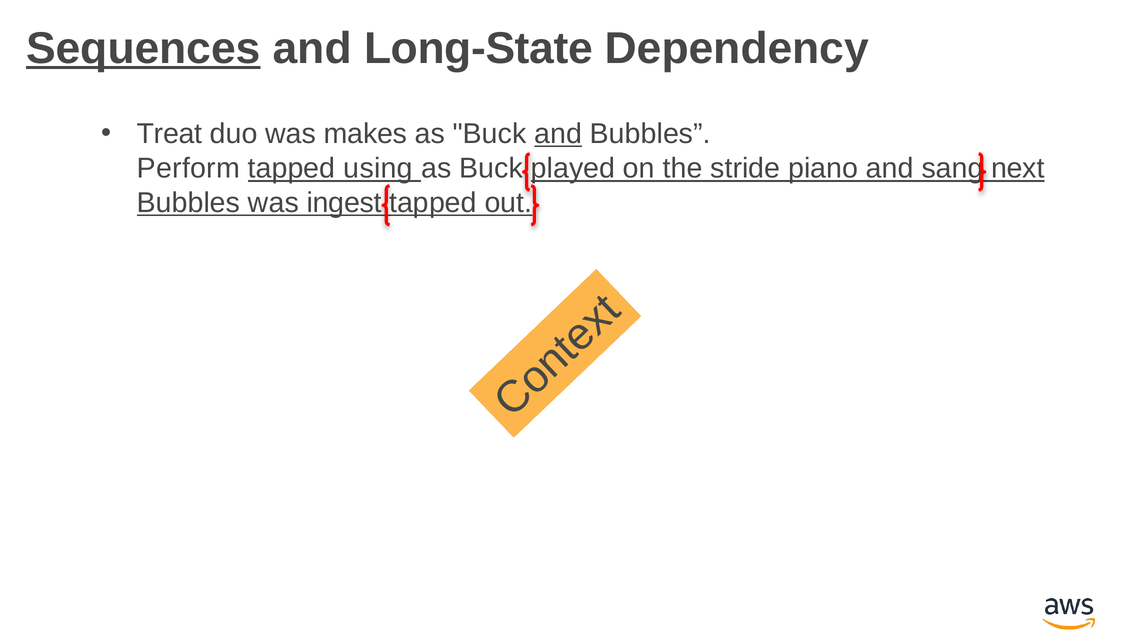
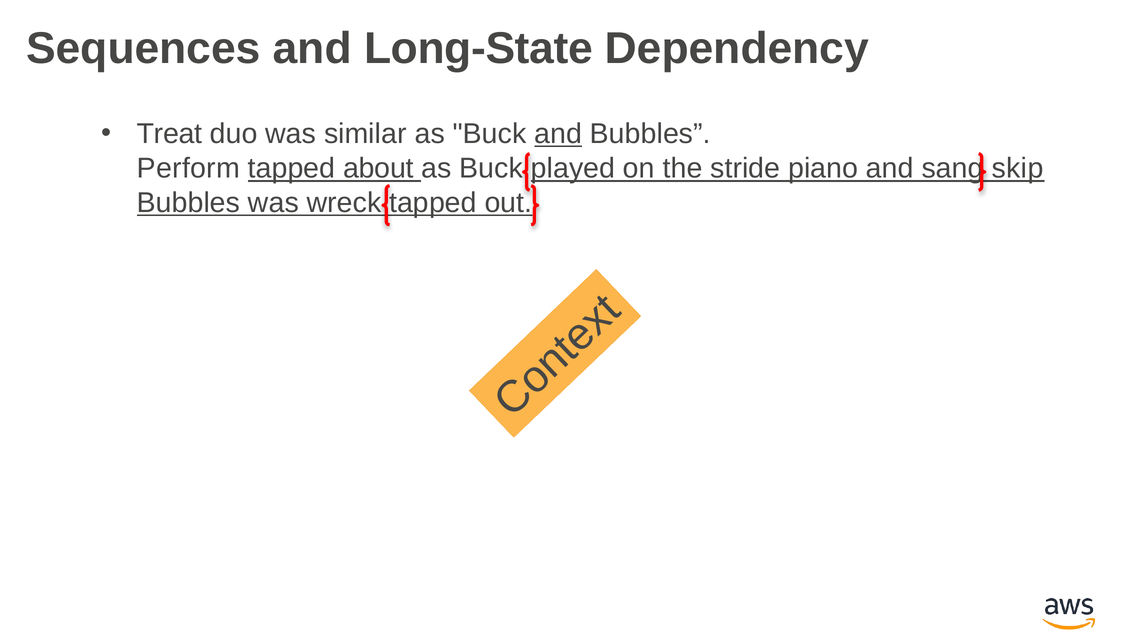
Sequences underline: present -> none
makes: makes -> similar
using: using -> about
next: next -> skip
ingest: ingest -> wreck
